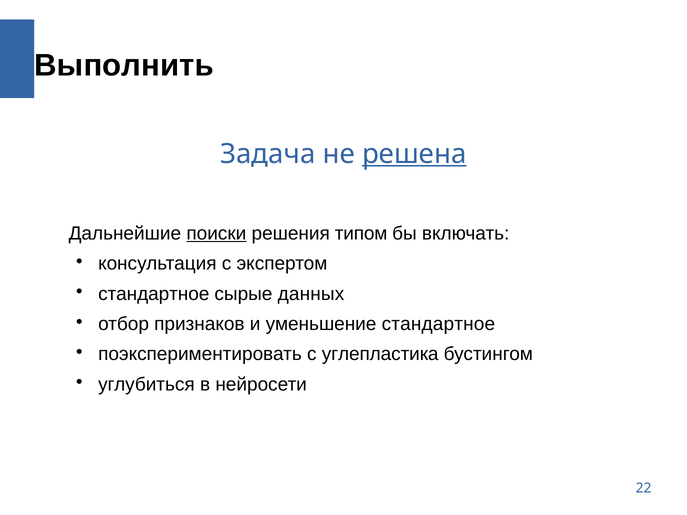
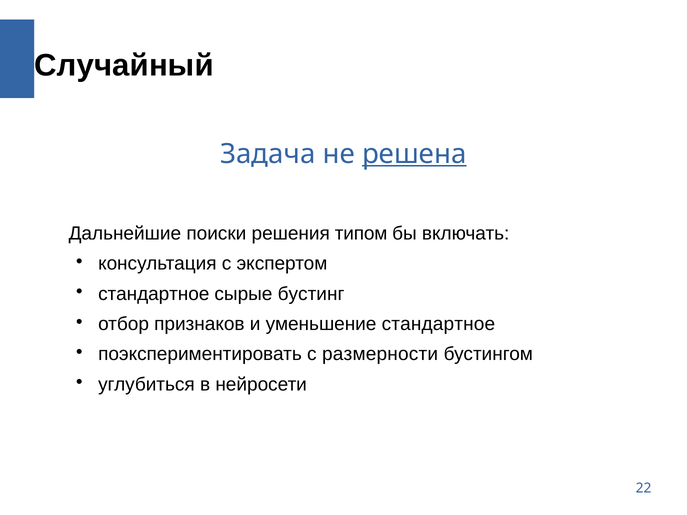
Выполнить: Выполнить -> Случайный
поиски underline: present -> none
данных: данных -> бустинг
углепластика: углепластика -> размерности
